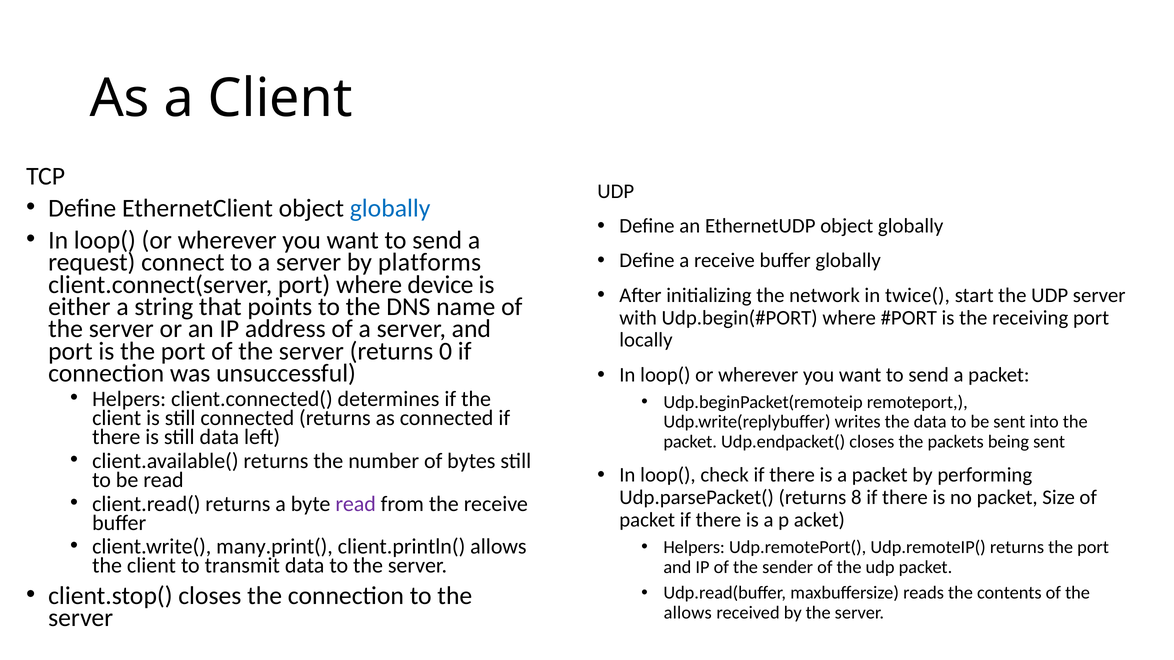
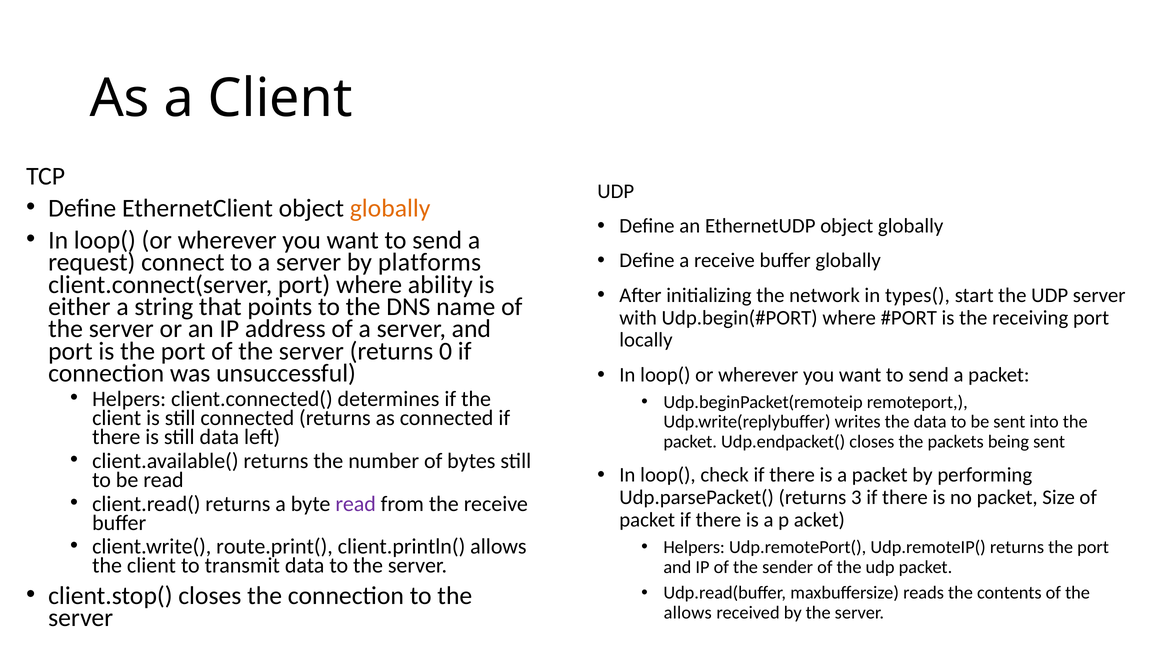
globally at (390, 208) colour: blue -> orange
device: device -> ability
twice(: twice( -> types(
8: 8 -> 3
many.print(: many.print( -> route.print(
